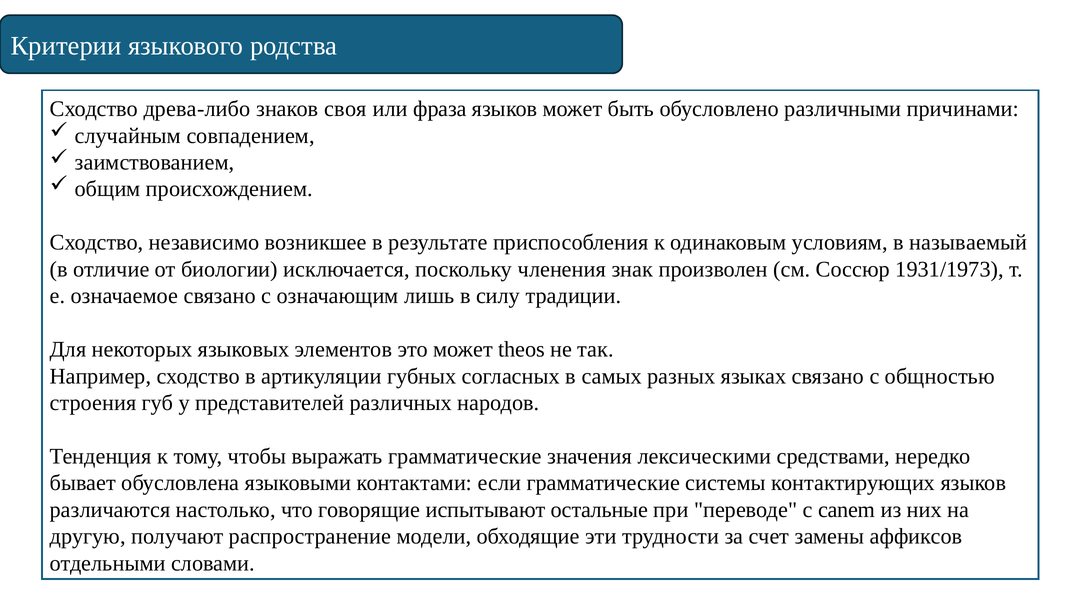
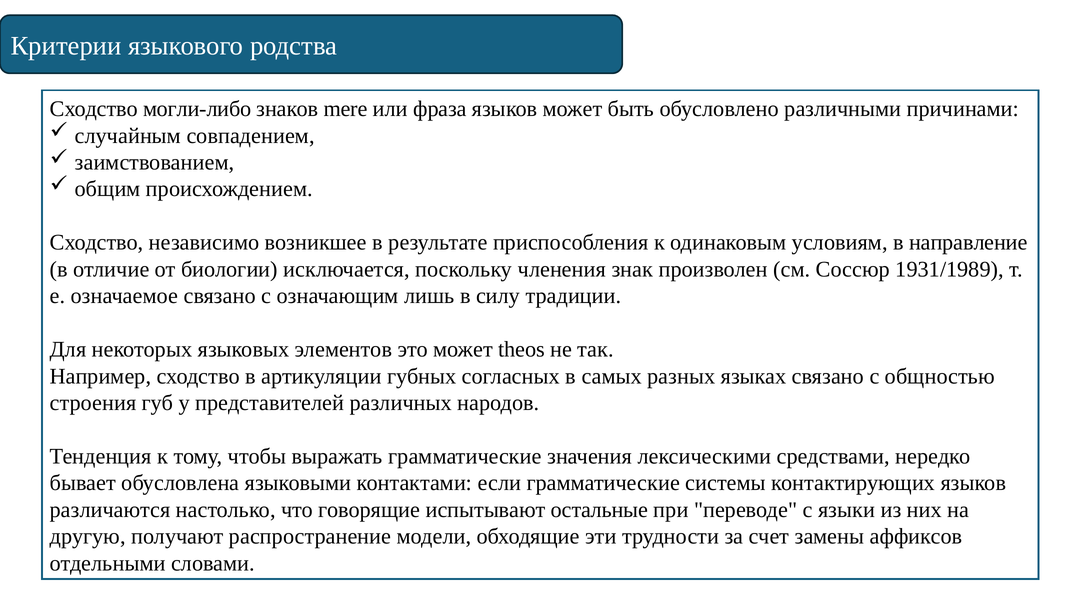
древа-либо: древа-либо -> могли-либо
своя: своя -> mere
называемый: называемый -> направление
1931/1973: 1931/1973 -> 1931/1989
canem: canem -> языки
